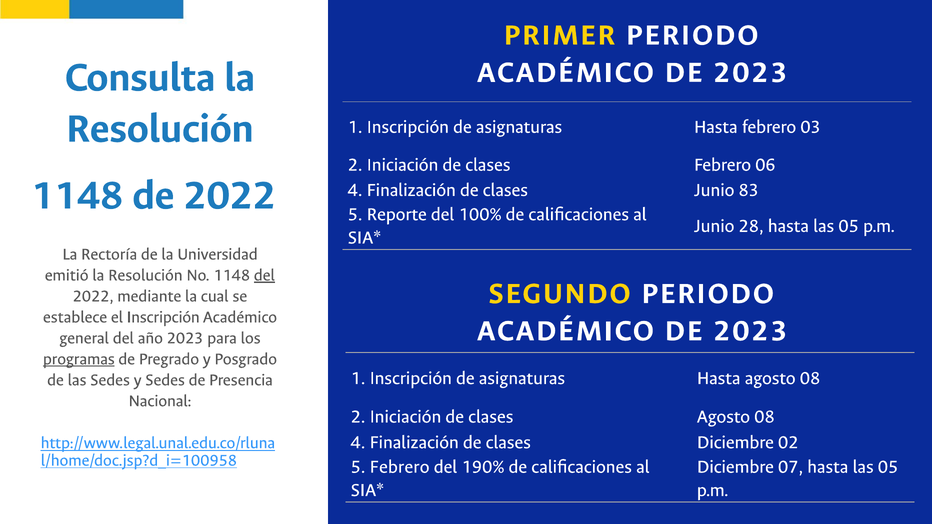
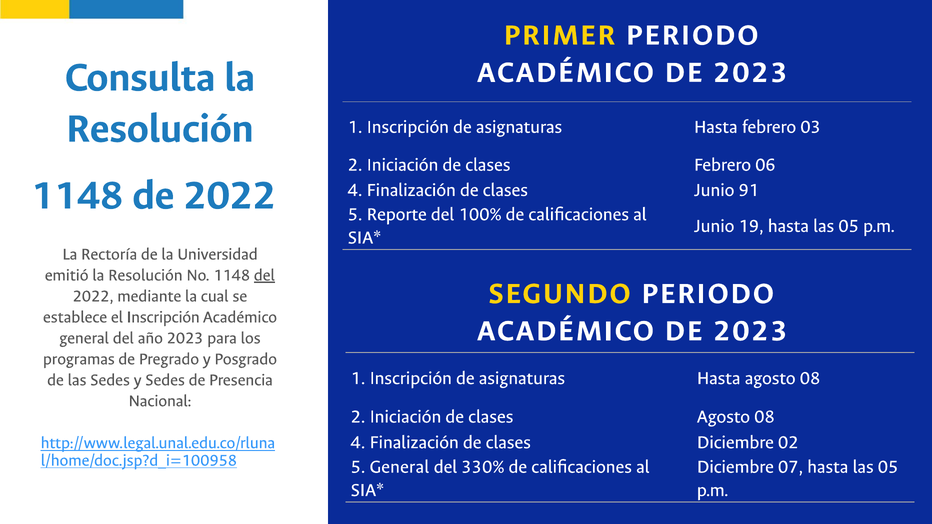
83: 83 -> 91
28: 28 -> 19
programas underline: present -> none
5 Febrero: Febrero -> General
190%: 190% -> 330%
